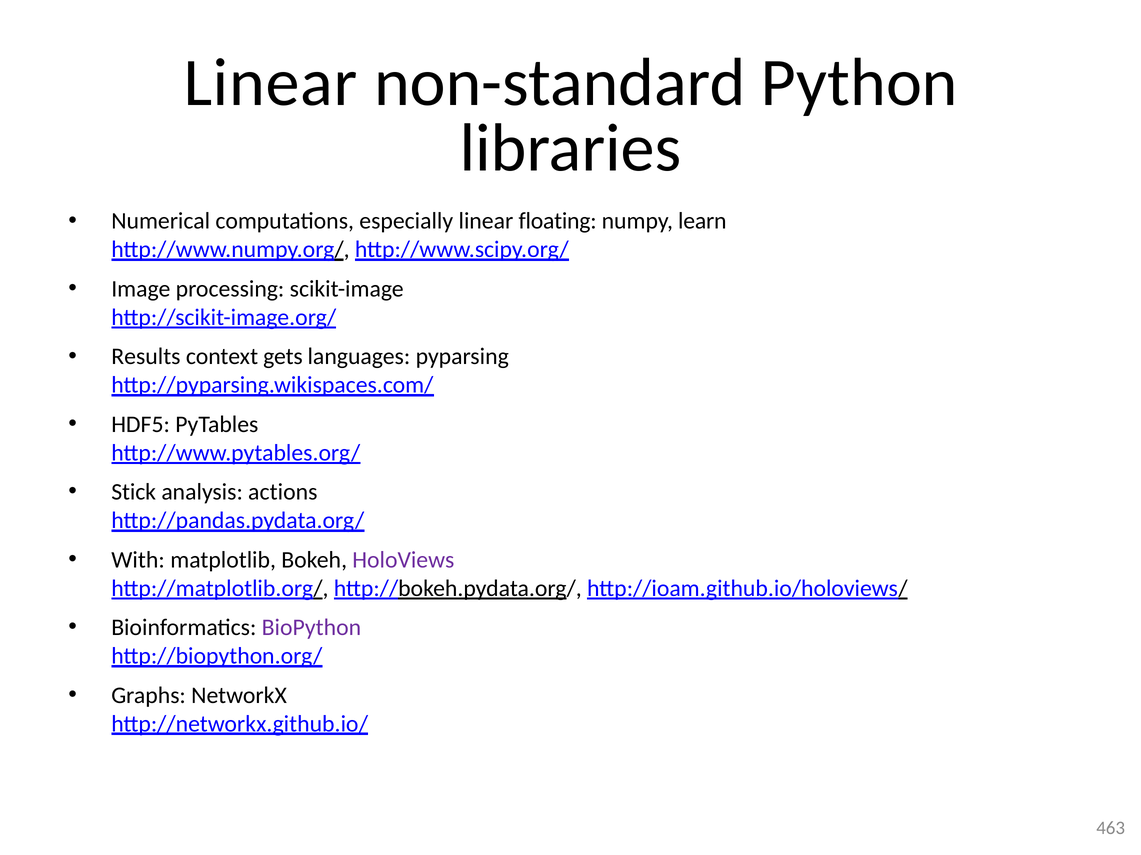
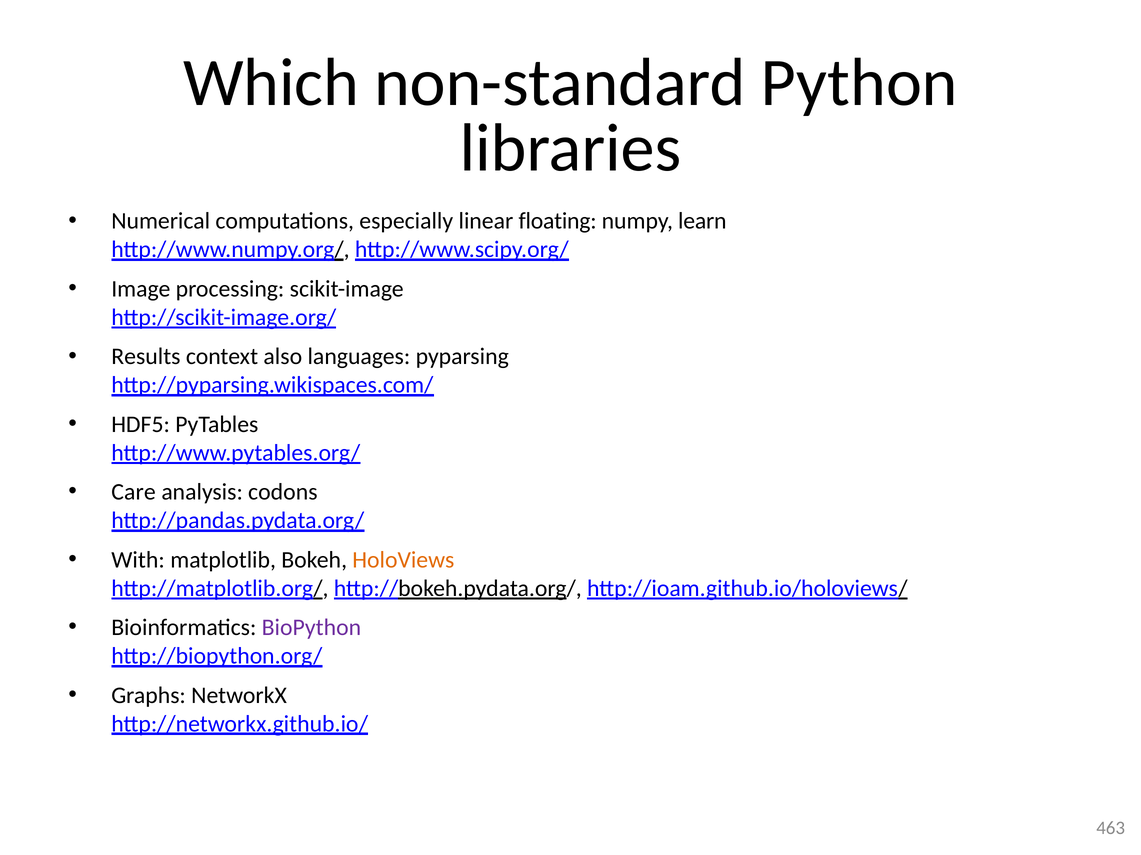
Linear at (270, 83): Linear -> Which
gets: gets -> also
Stick: Stick -> Care
actions: actions -> codons
HoloViews colour: purple -> orange
